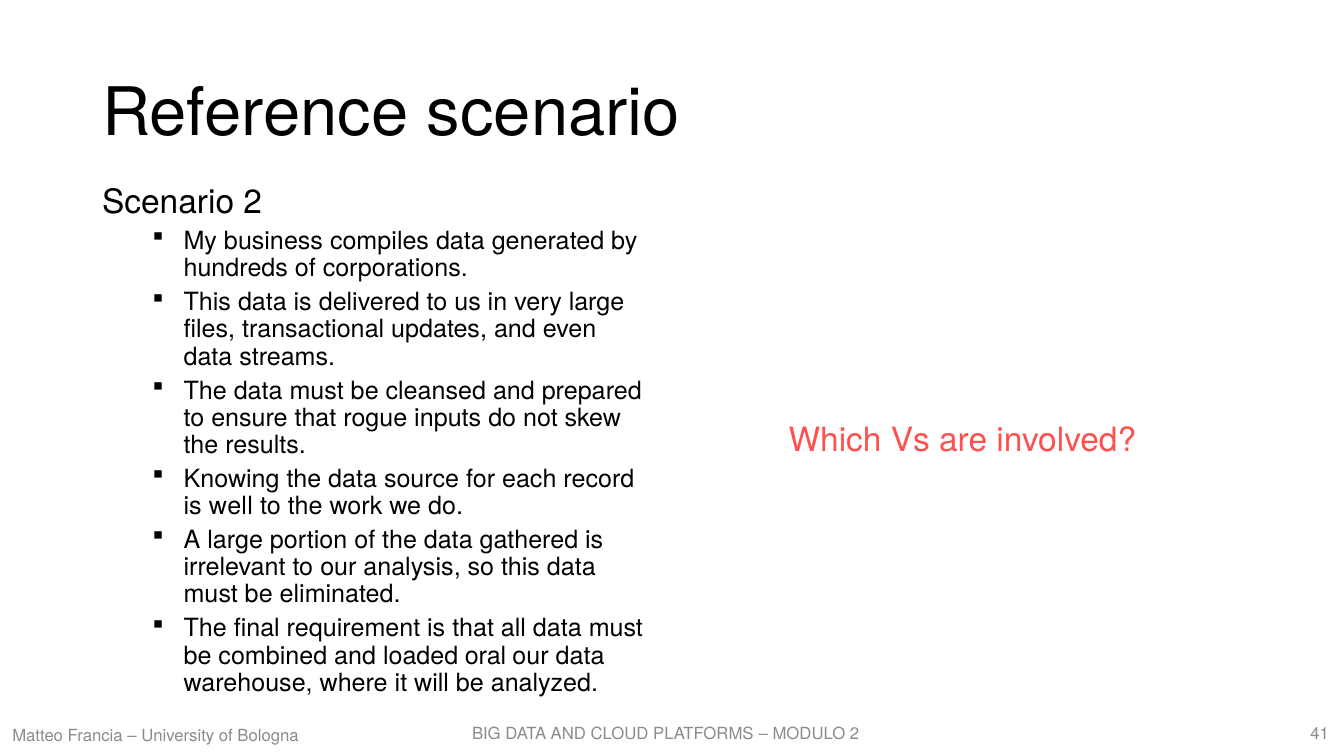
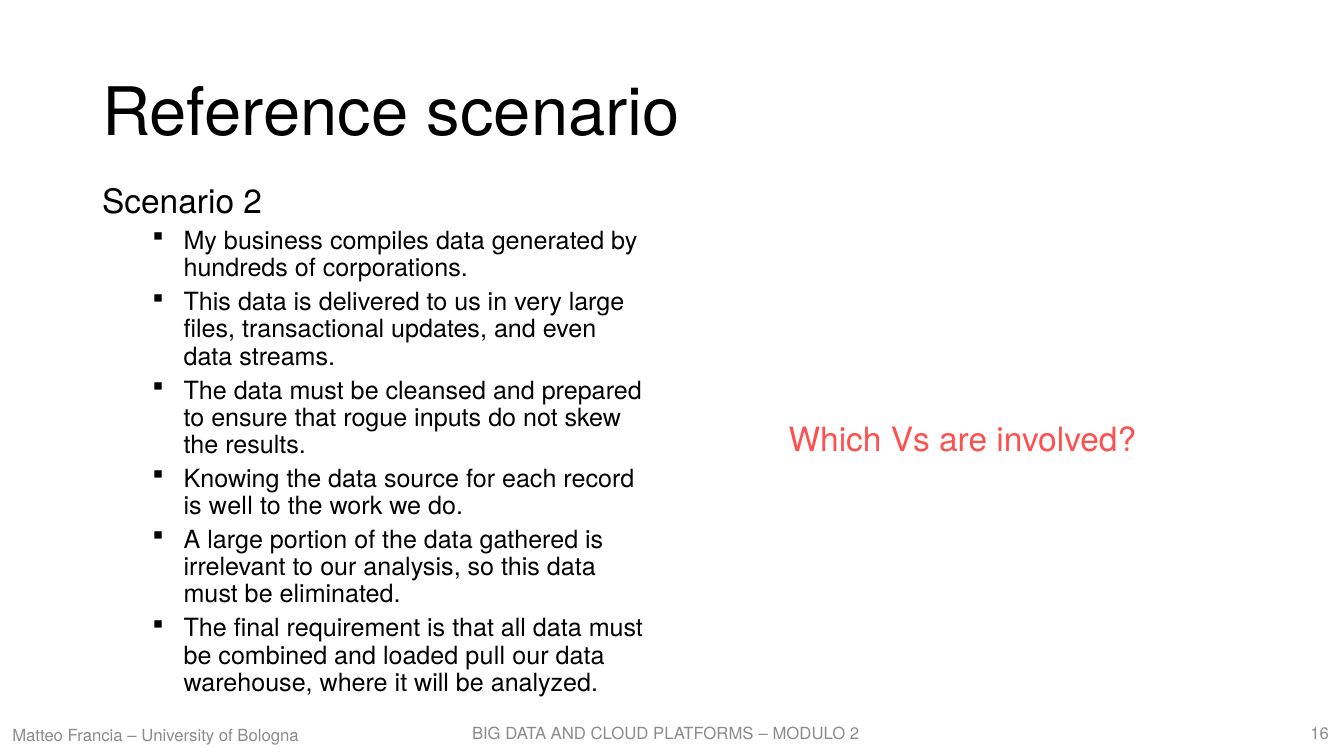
oral: oral -> pull
41: 41 -> 16
